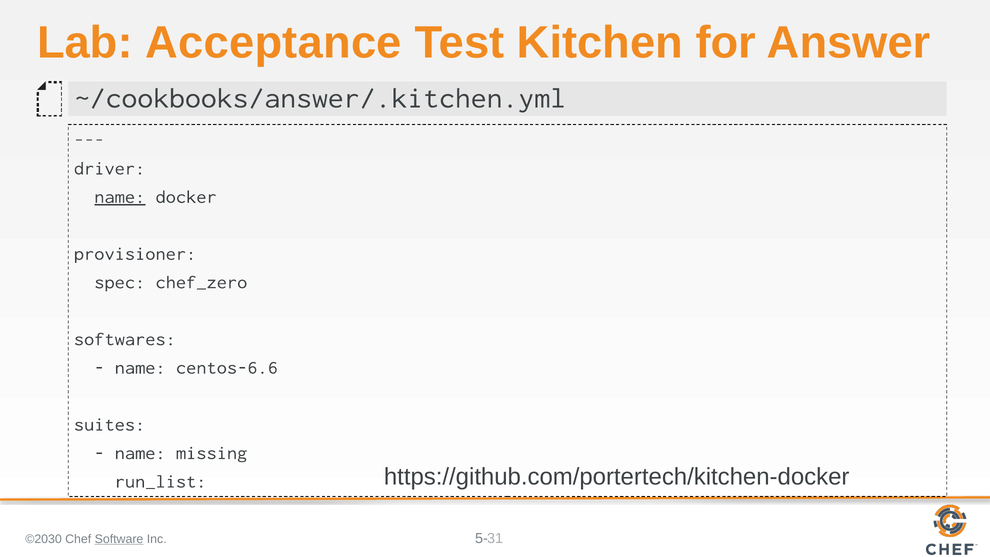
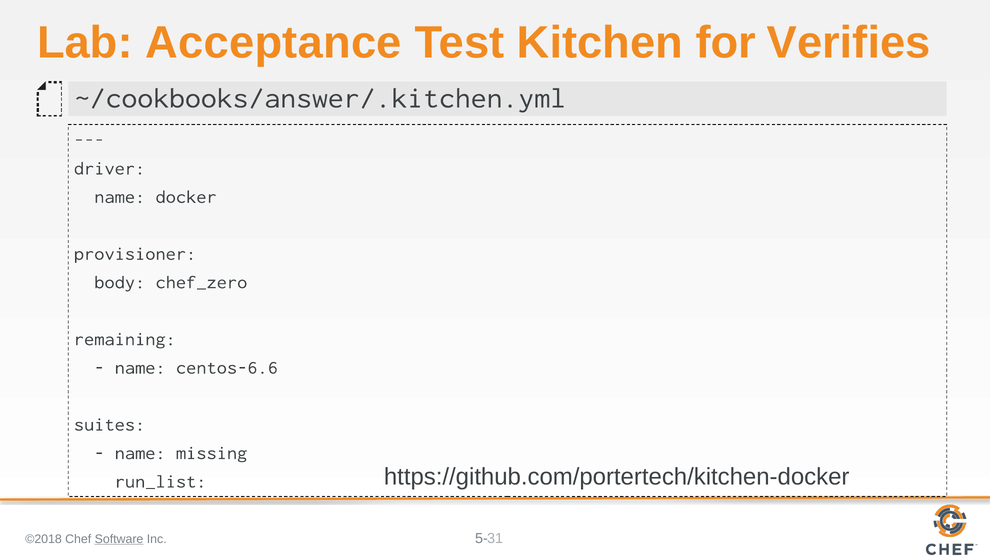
Answer: Answer -> Verifies
name at (120, 197) underline: present -> none
spec: spec -> body
softwares: softwares -> remaining
©2030: ©2030 -> ©2018
